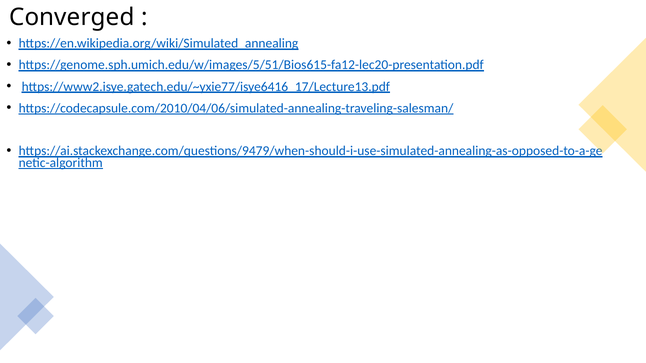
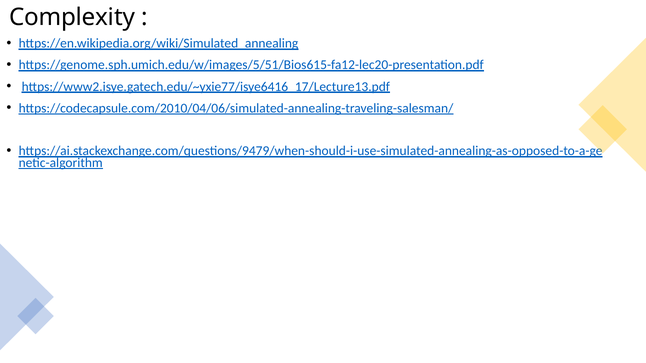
Converged: Converged -> Complexity
